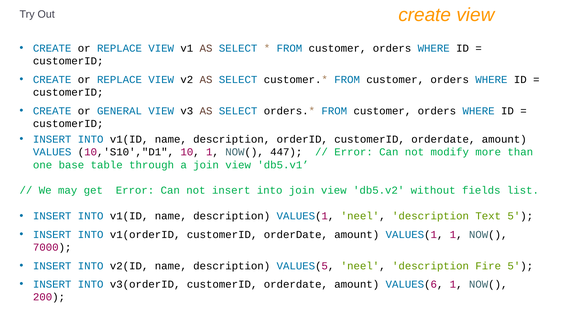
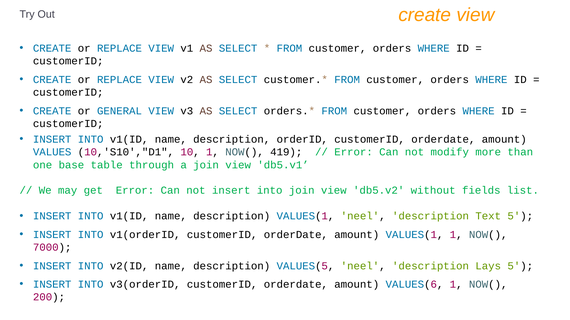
447: 447 -> 419
Fire: Fire -> Lays
